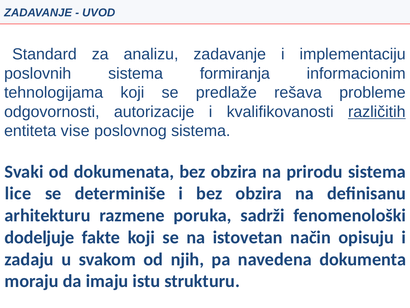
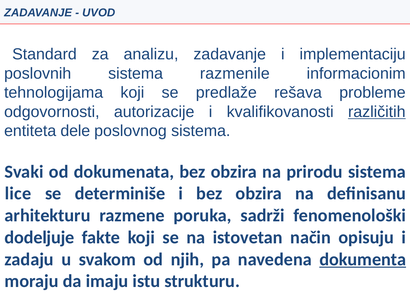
formiranja: formiranja -> razmenile
vise: vise -> dele
dokumenta at (363, 259) underline: none -> present
